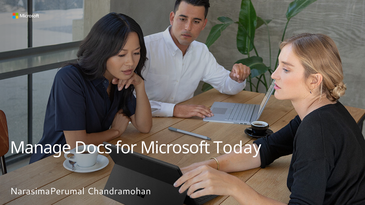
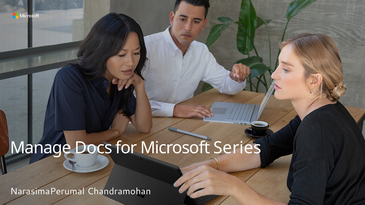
Today: Today -> Series
